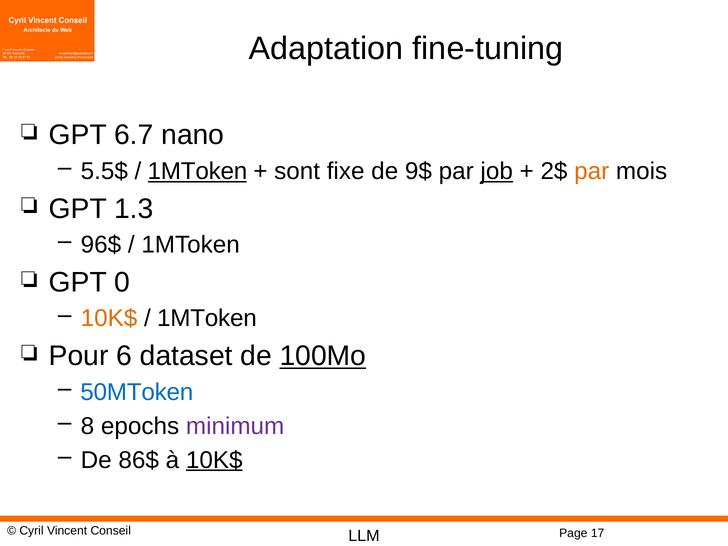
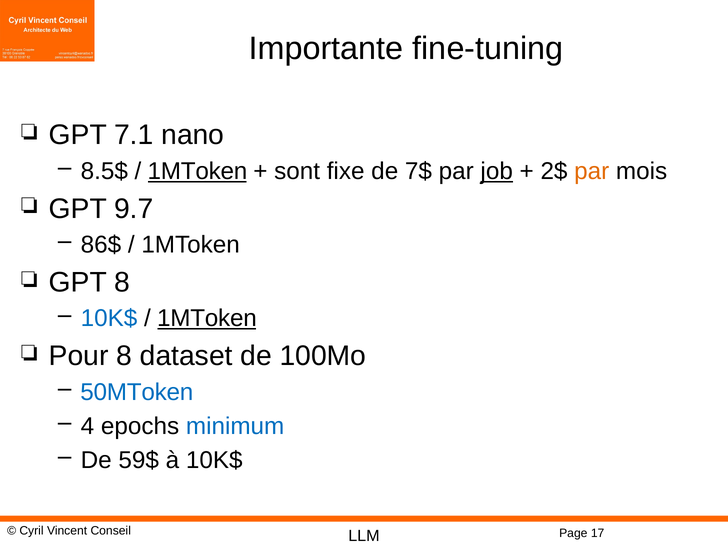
Adaptation: Adaptation -> Importante
6.7: 6.7 -> 7.1
5.5$: 5.5$ -> 8.5$
9$: 9$ -> 7$
1.3: 1.3 -> 9.7
96$: 96$ -> 86$
GPT 0: 0 -> 8
10K$ at (109, 318) colour: orange -> blue
1MToken at (207, 318) underline: none -> present
Pour 6: 6 -> 8
100Mo underline: present -> none
8: 8 -> 4
minimum colour: purple -> blue
86$: 86$ -> 59$
10K$ at (214, 460) underline: present -> none
